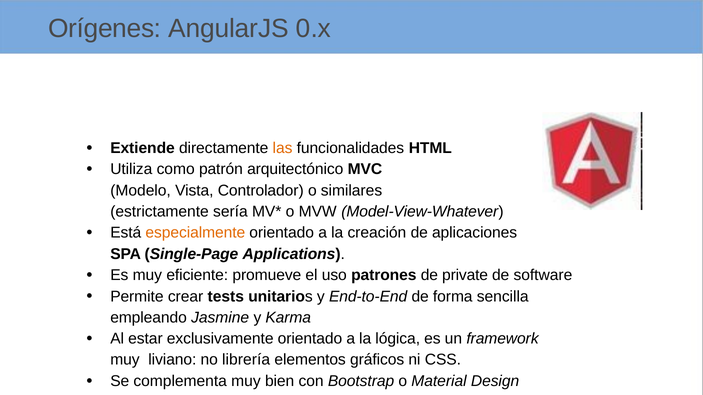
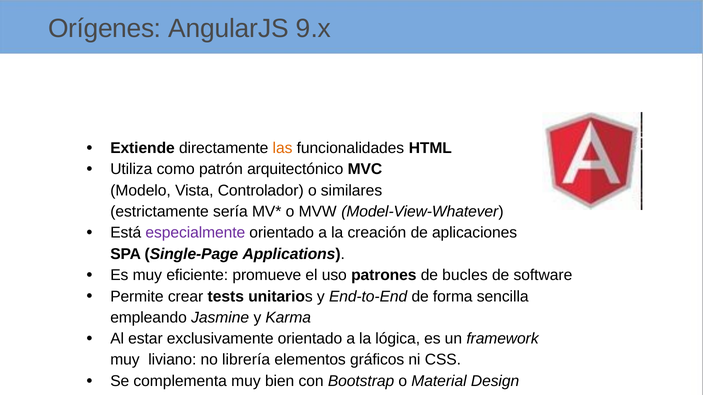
0.x: 0.x -> 9.x
especialmente colour: orange -> purple
private: private -> bucles
